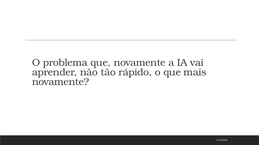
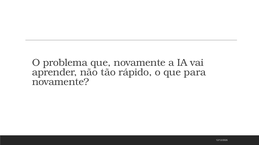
mais: mais -> para
